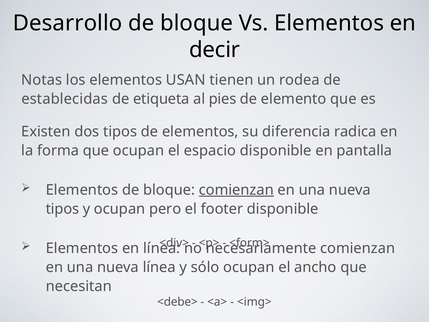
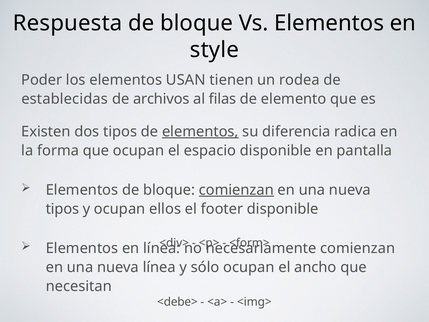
Desarrollo: Desarrollo -> Respuesta
decir: decir -> style
Notas: Notas -> Poder
etiqueta: etiqueta -> archivos
pies: pies -> filas
elementos at (200, 131) underline: none -> present
pero: pero -> ellos
